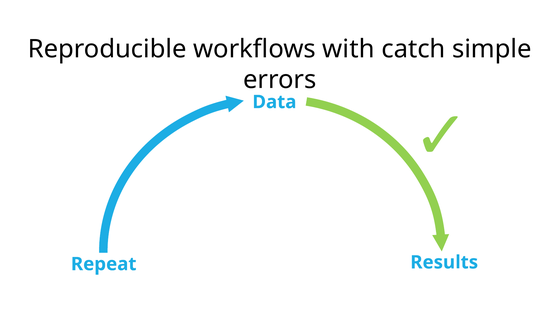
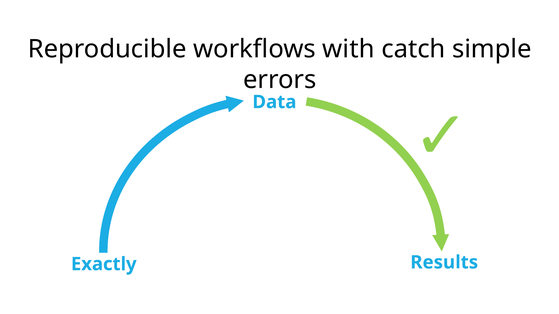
Repeat: Repeat -> Exactly
